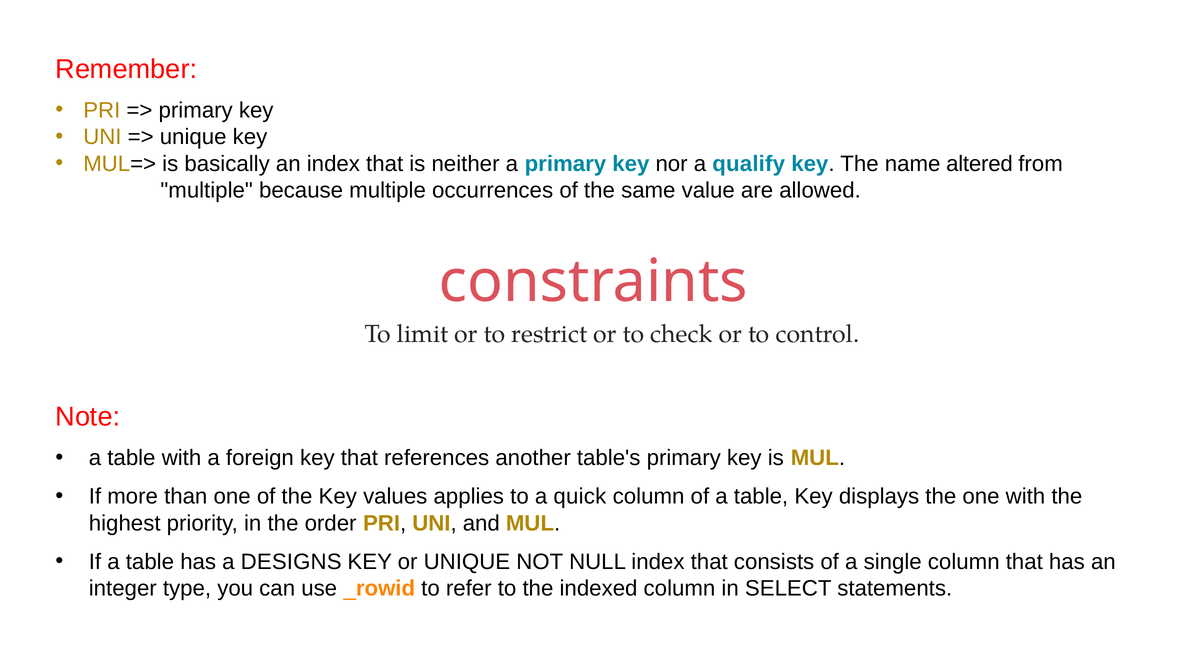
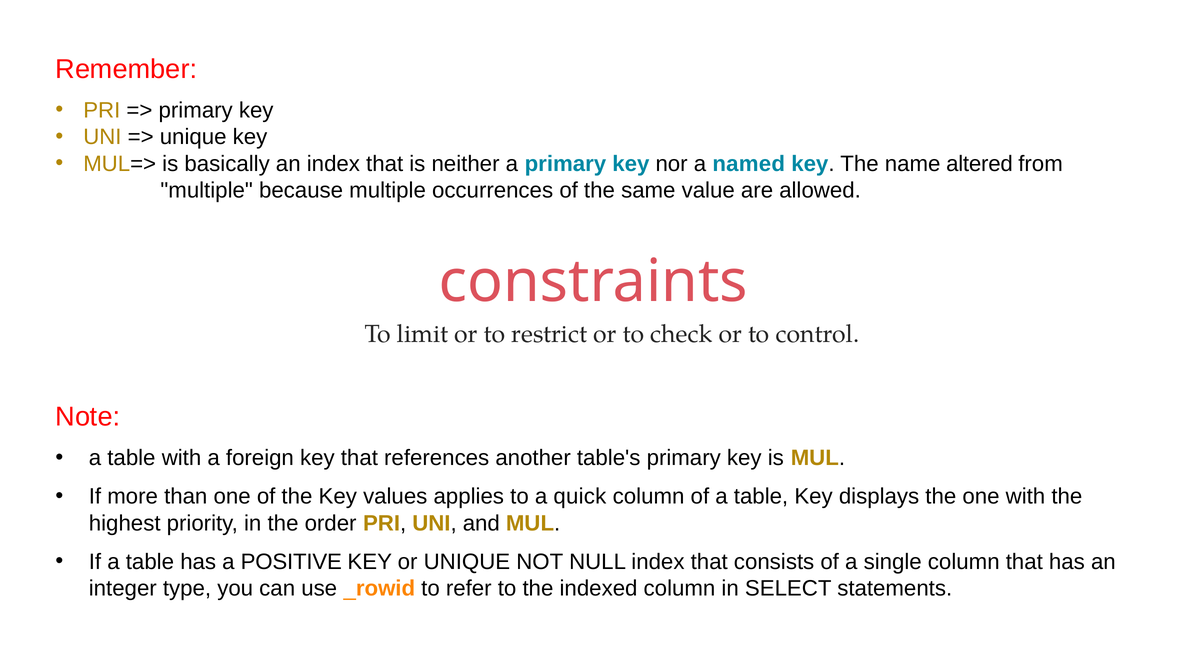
qualify: qualify -> named
DESIGNS: DESIGNS -> POSITIVE
